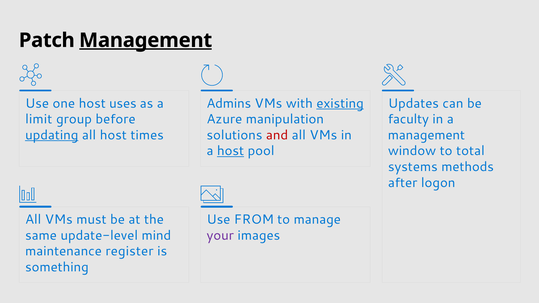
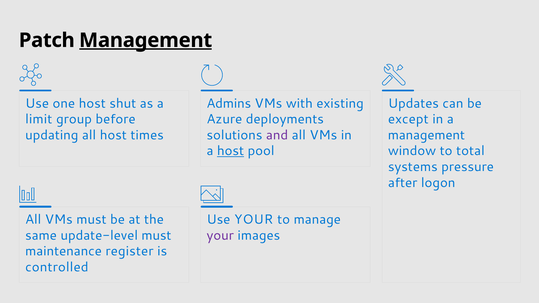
uses: uses -> shut
existing underline: present -> none
manipulation: manipulation -> deployments
faculty: faculty -> except
updating underline: present -> none
and colour: red -> purple
methods: methods -> pressure
Use FROM: FROM -> YOUR
update-level mind: mind -> must
something: something -> controlled
